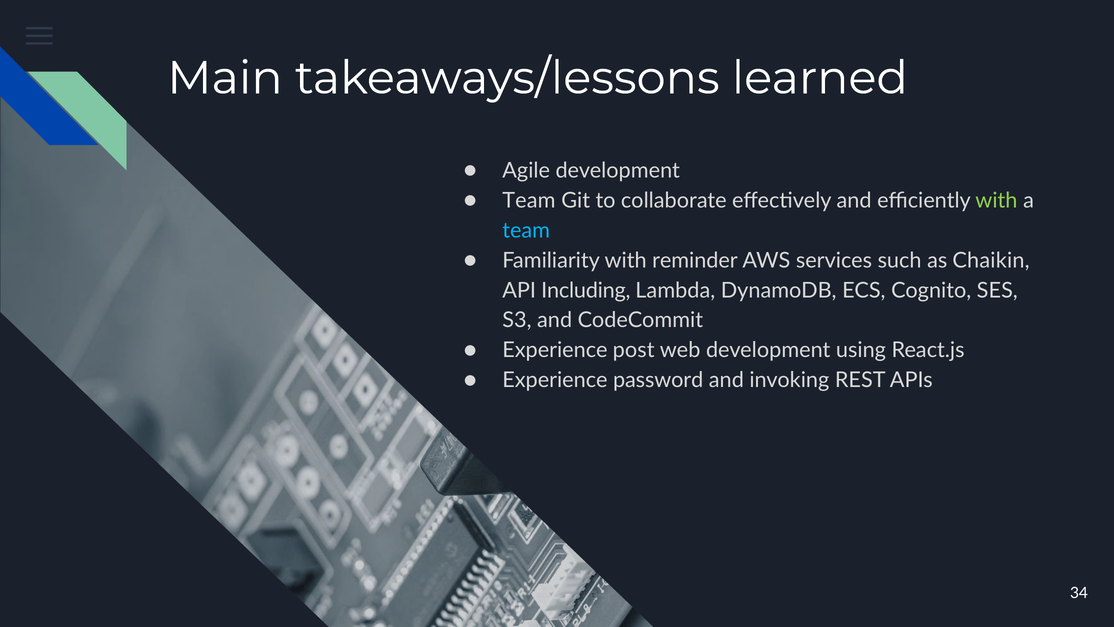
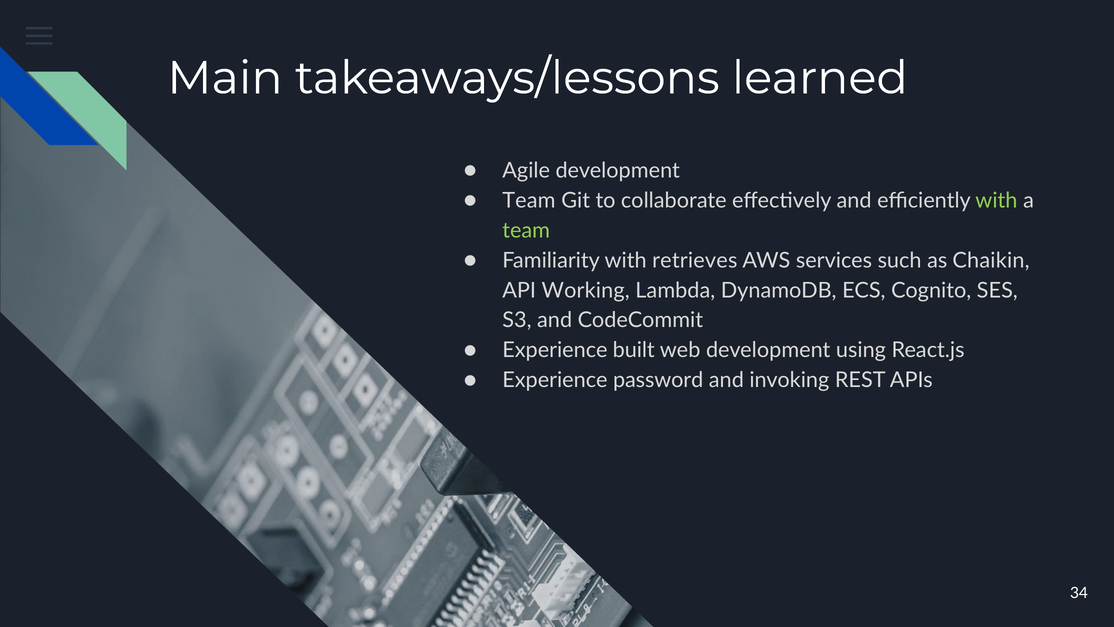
team at (526, 230) colour: light blue -> light green
reminder: reminder -> retrieves
Including: Including -> Working
post: post -> built
